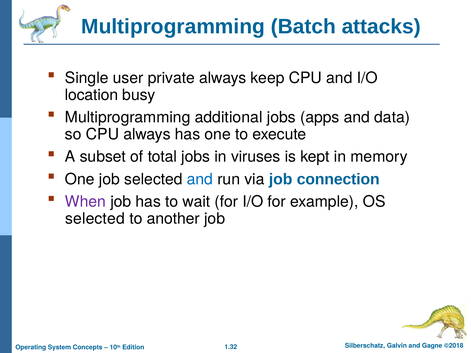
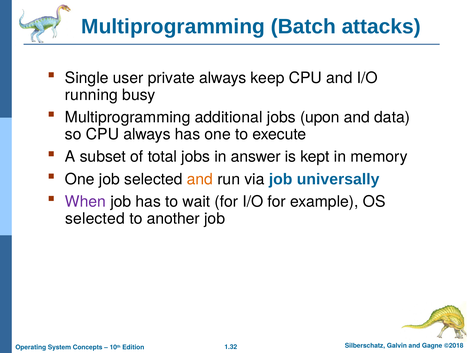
location: location -> running
apps: apps -> upon
viruses: viruses -> answer
and at (200, 179) colour: blue -> orange
connection: connection -> universally
